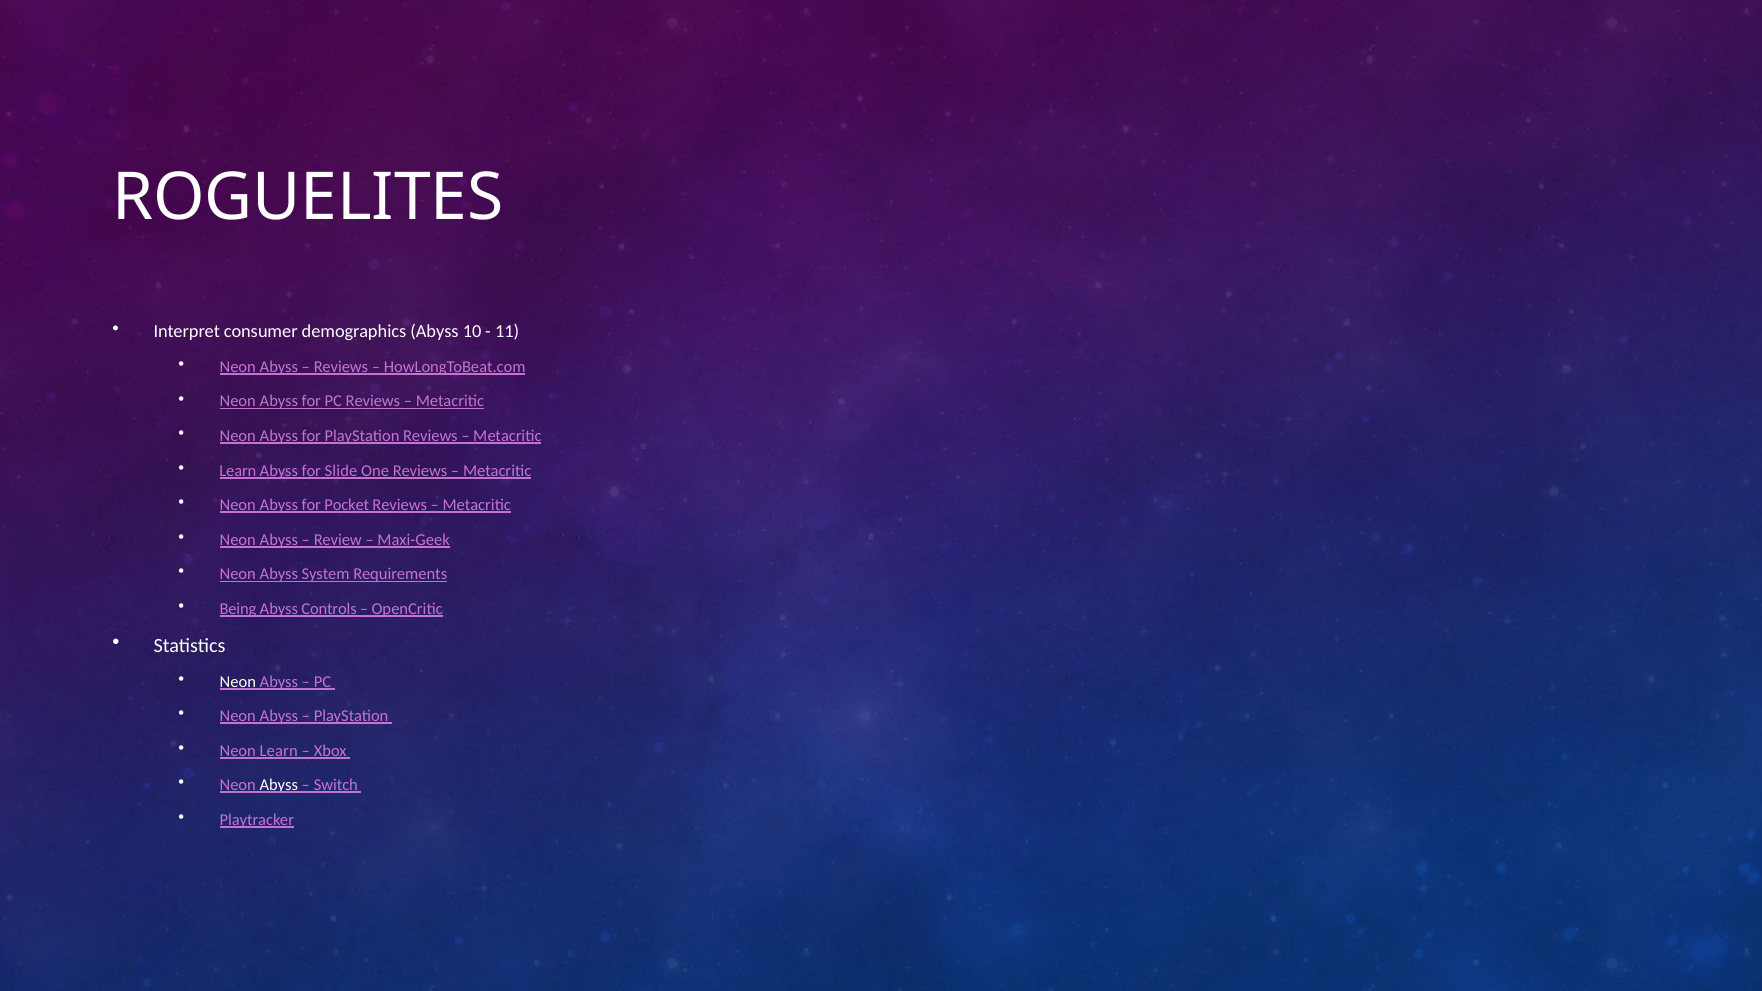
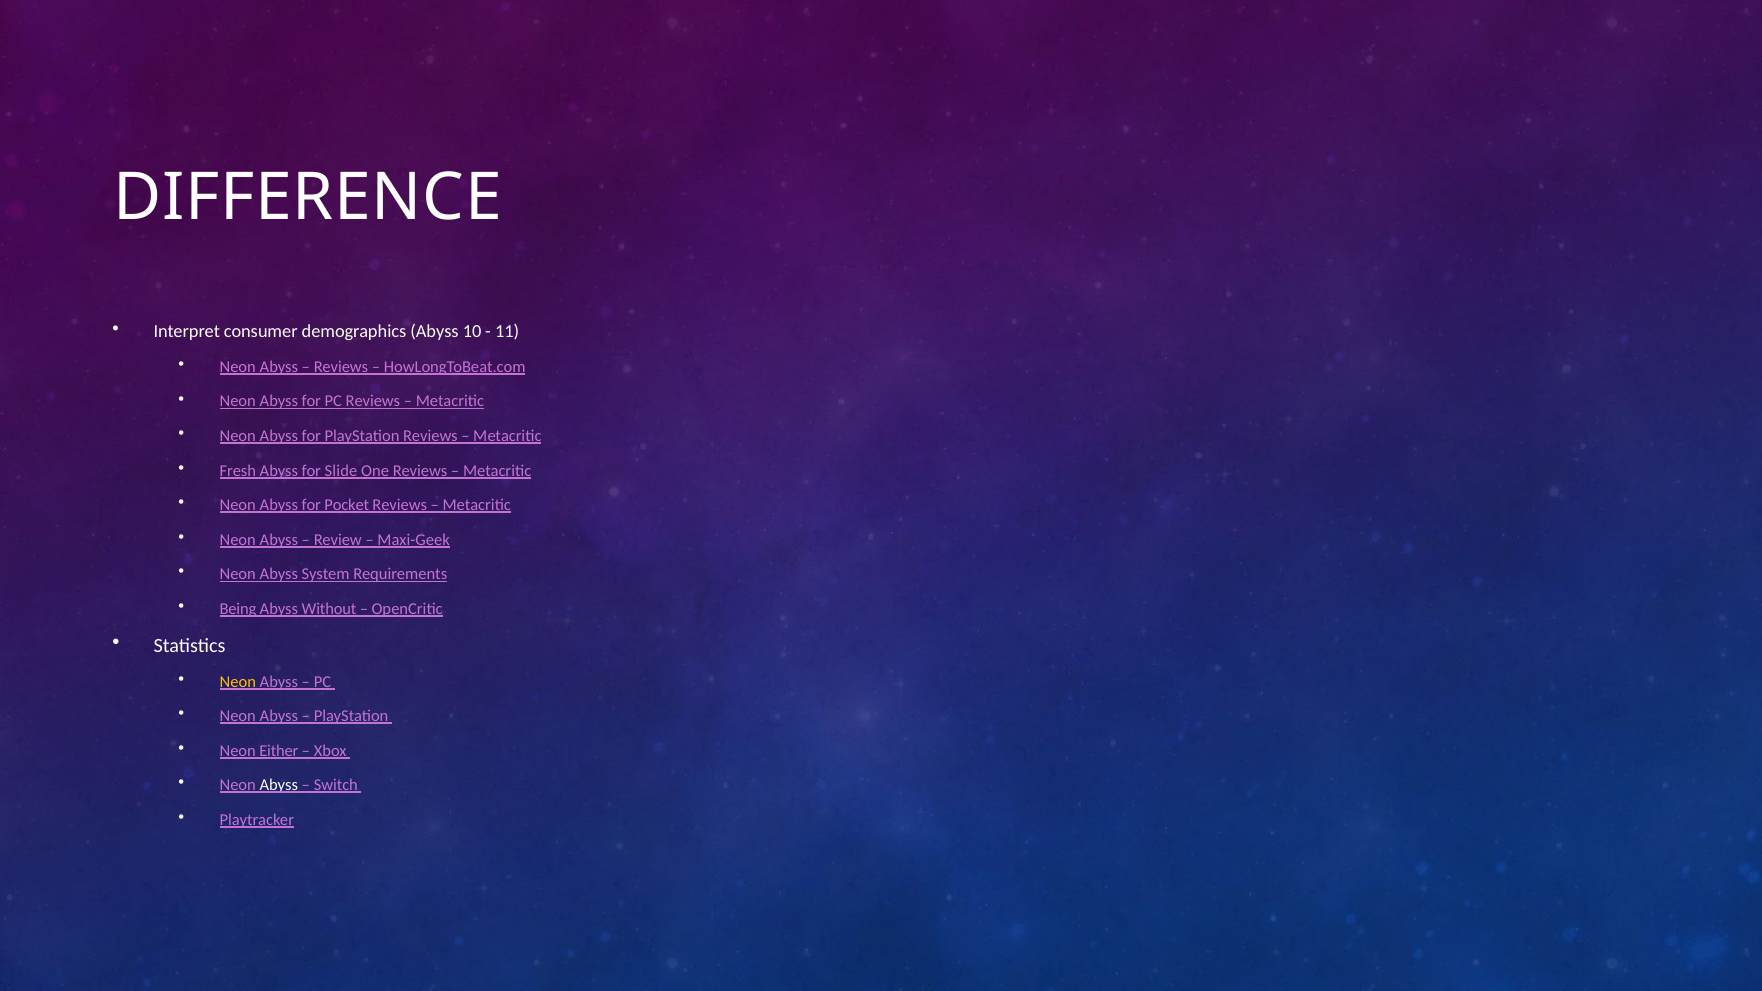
ROGUELITES: ROGUELITES -> DIFFERENCE
Learn at (238, 471): Learn -> Fresh
Controls: Controls -> Without
Neon at (238, 682) colour: white -> yellow
Neon Learn: Learn -> Either
